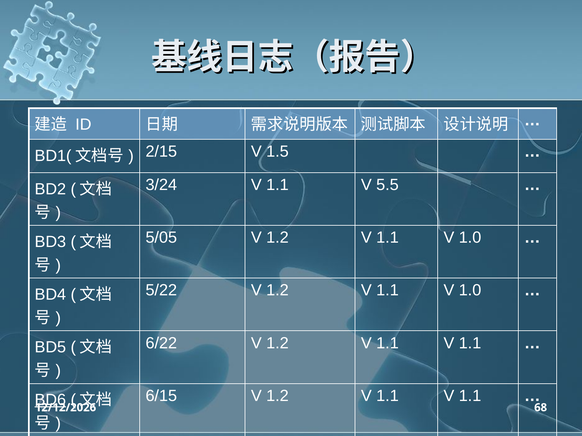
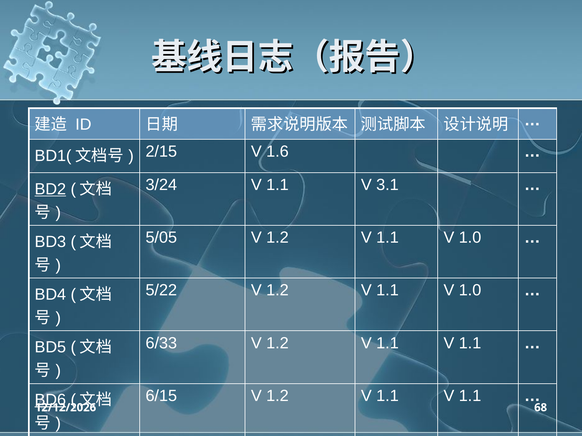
1.5: 1.5 -> 1.6
5.5: 5.5 -> 3.1
BD2 underline: none -> present
6/22: 6/22 -> 6/33
